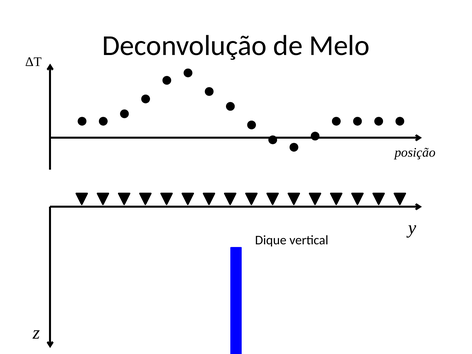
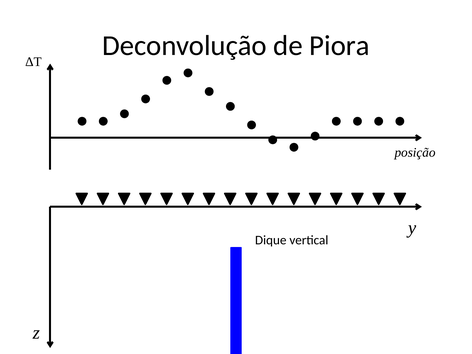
Melo: Melo -> Piora
